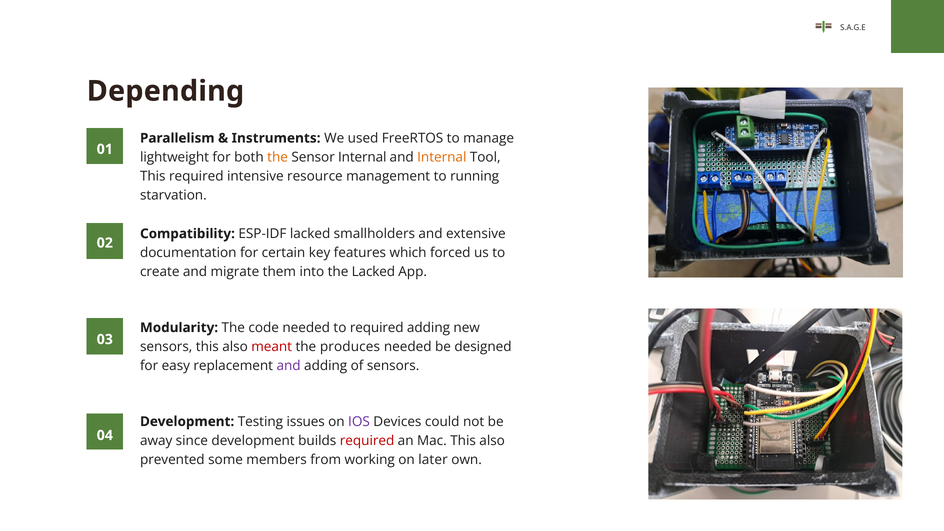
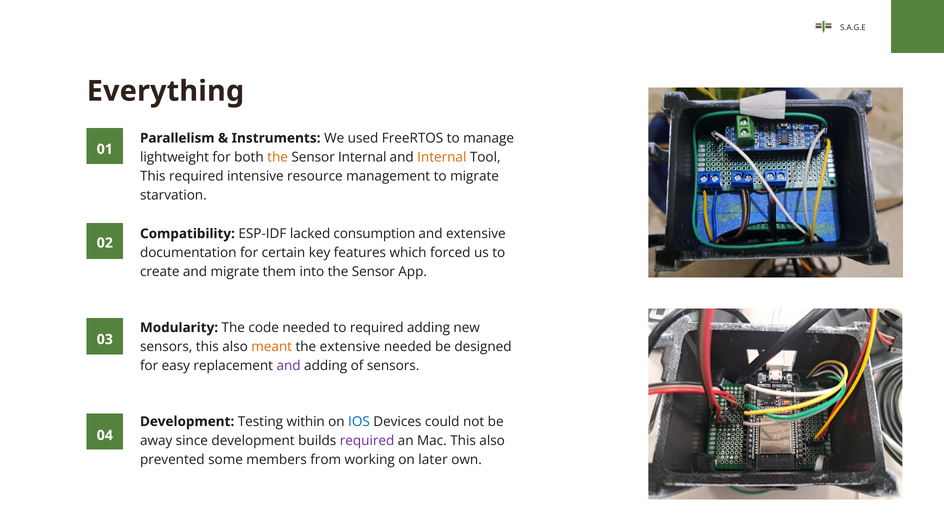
Depending: Depending -> Everything
to running: running -> migrate
smallholders: smallholders -> consumption
into the Lacked: Lacked -> Sensor
meant colour: red -> orange
the produces: produces -> extensive
issues: issues -> within
IOS colour: purple -> blue
required at (367, 441) colour: red -> purple
